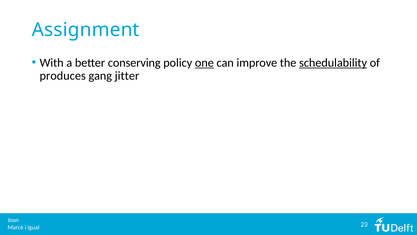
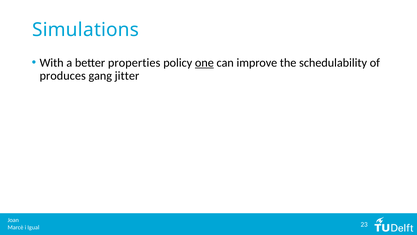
Assignment: Assignment -> Simulations
conserving: conserving -> properties
schedulability underline: present -> none
